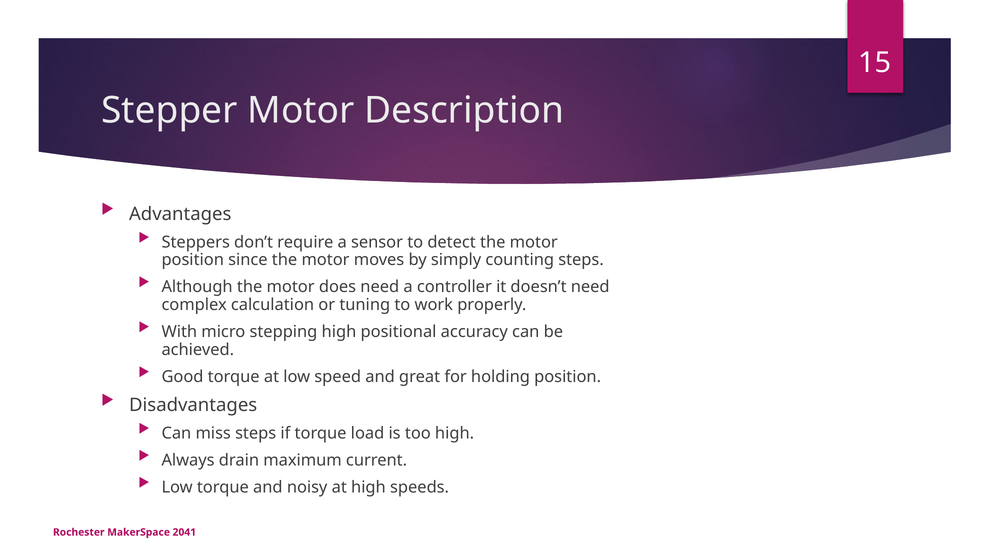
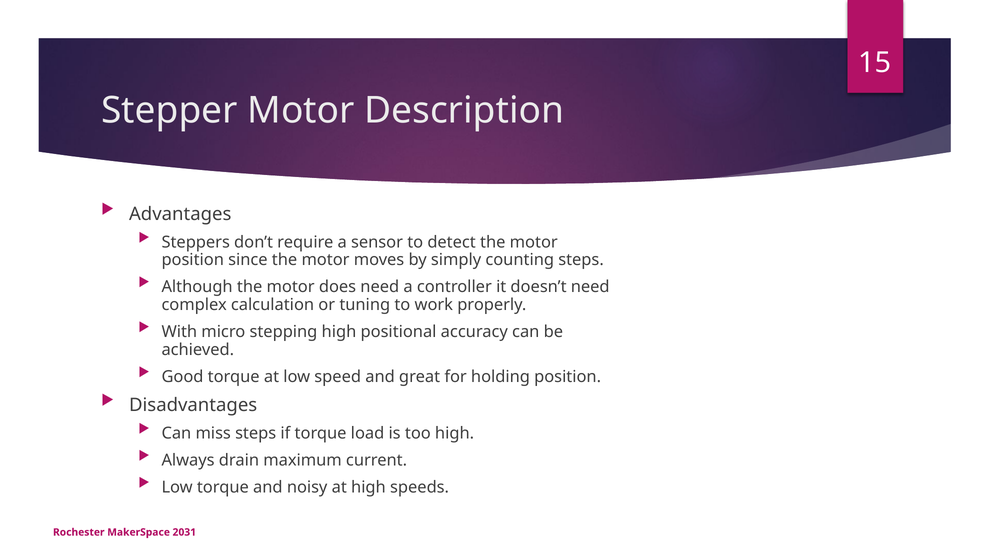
2041: 2041 -> 2031
